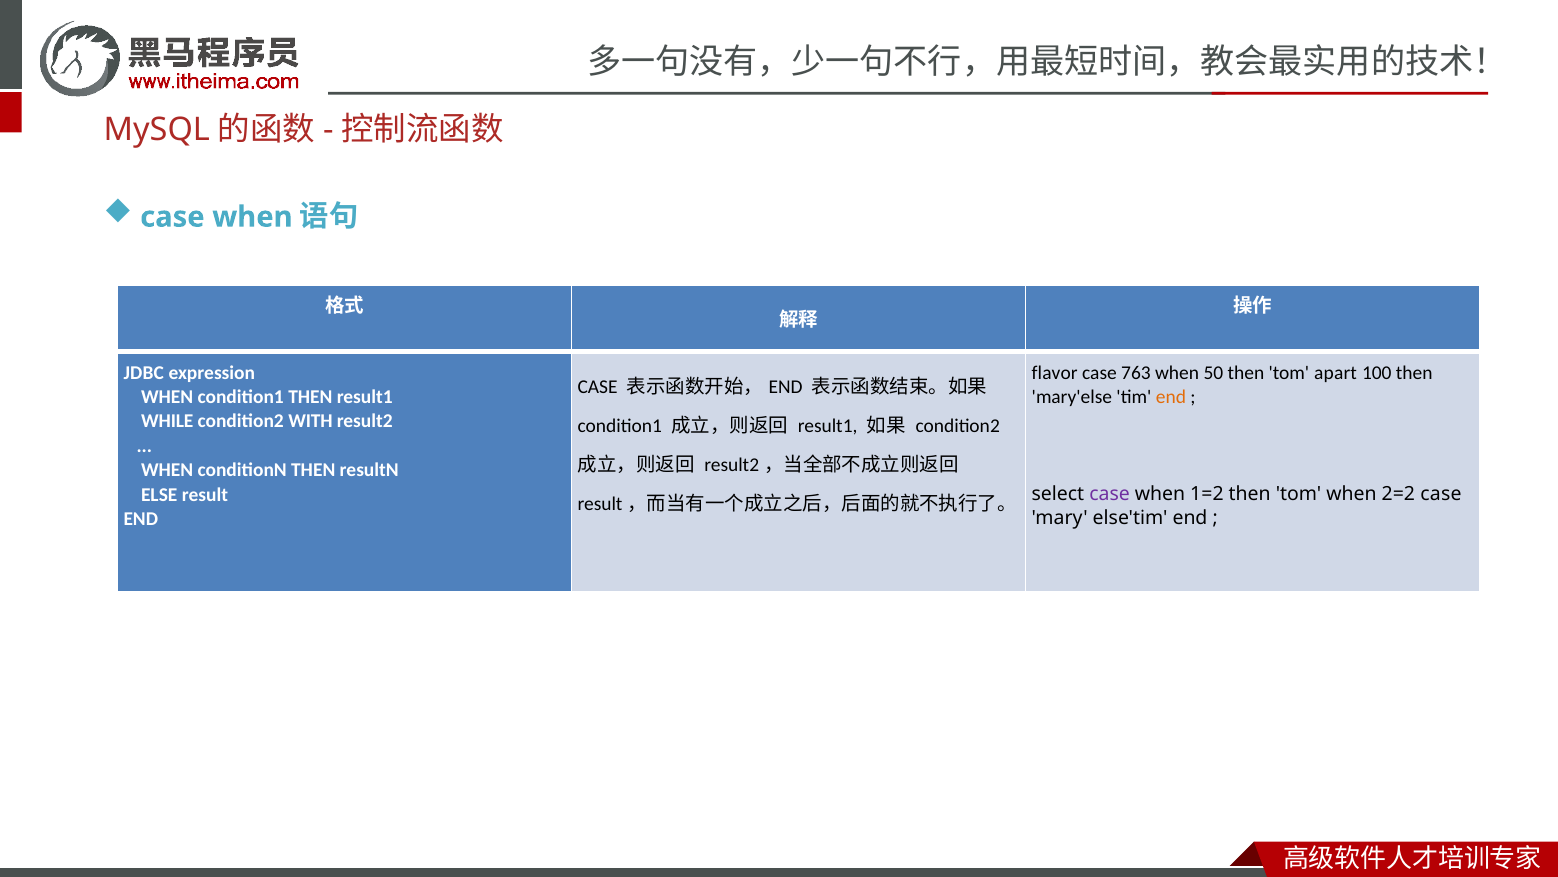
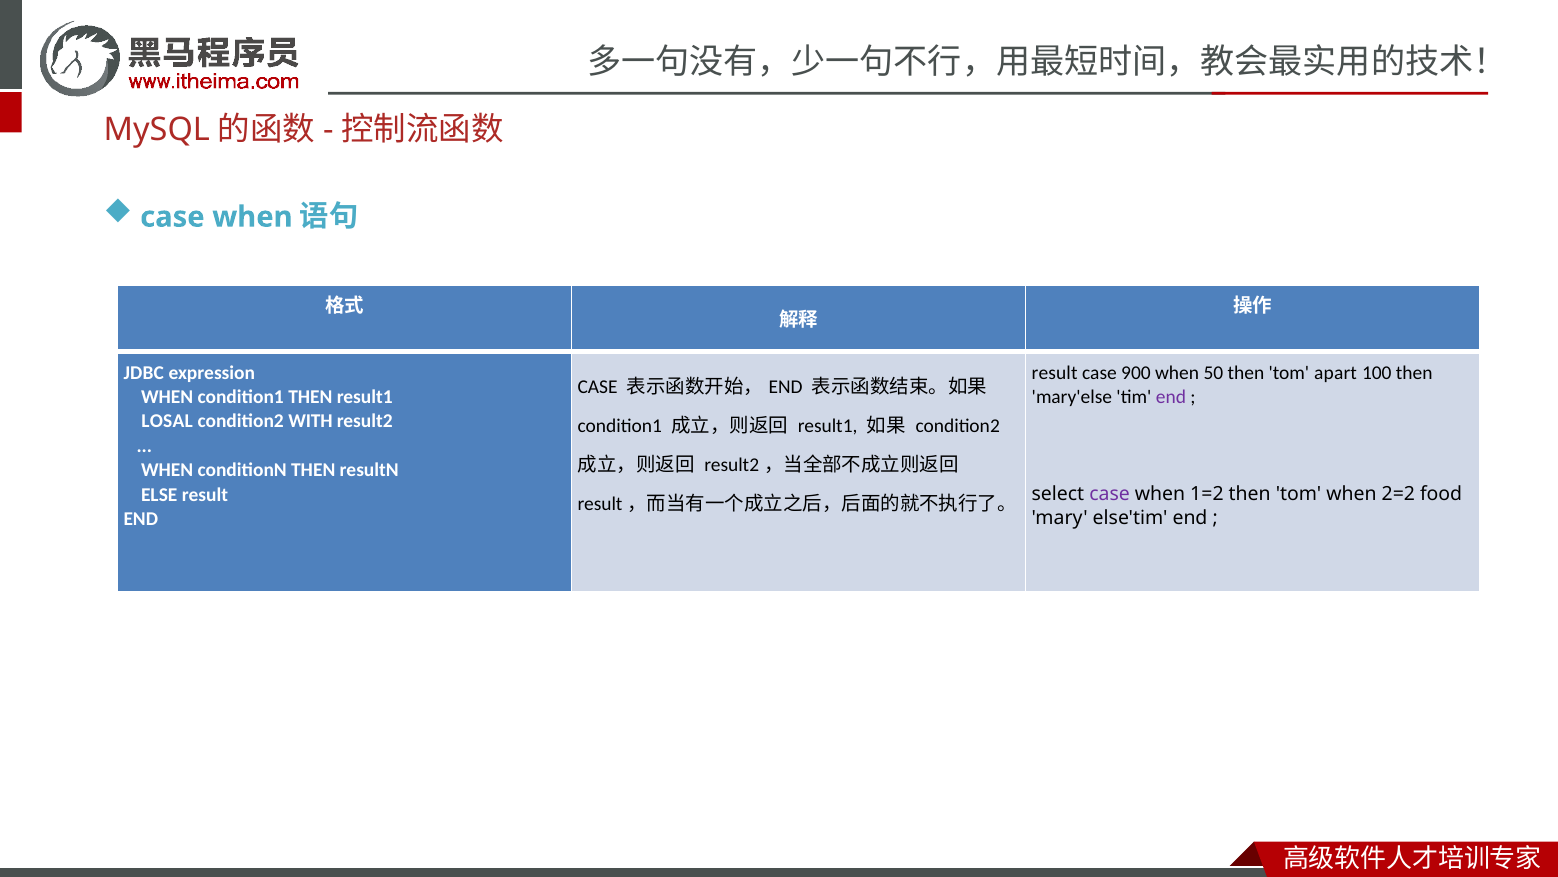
flavor at (1055, 373): flavor -> result
763: 763 -> 900
end at (1171, 397) colour: orange -> purple
WHILE: WHILE -> LOSAL
2=2 case: case -> food
